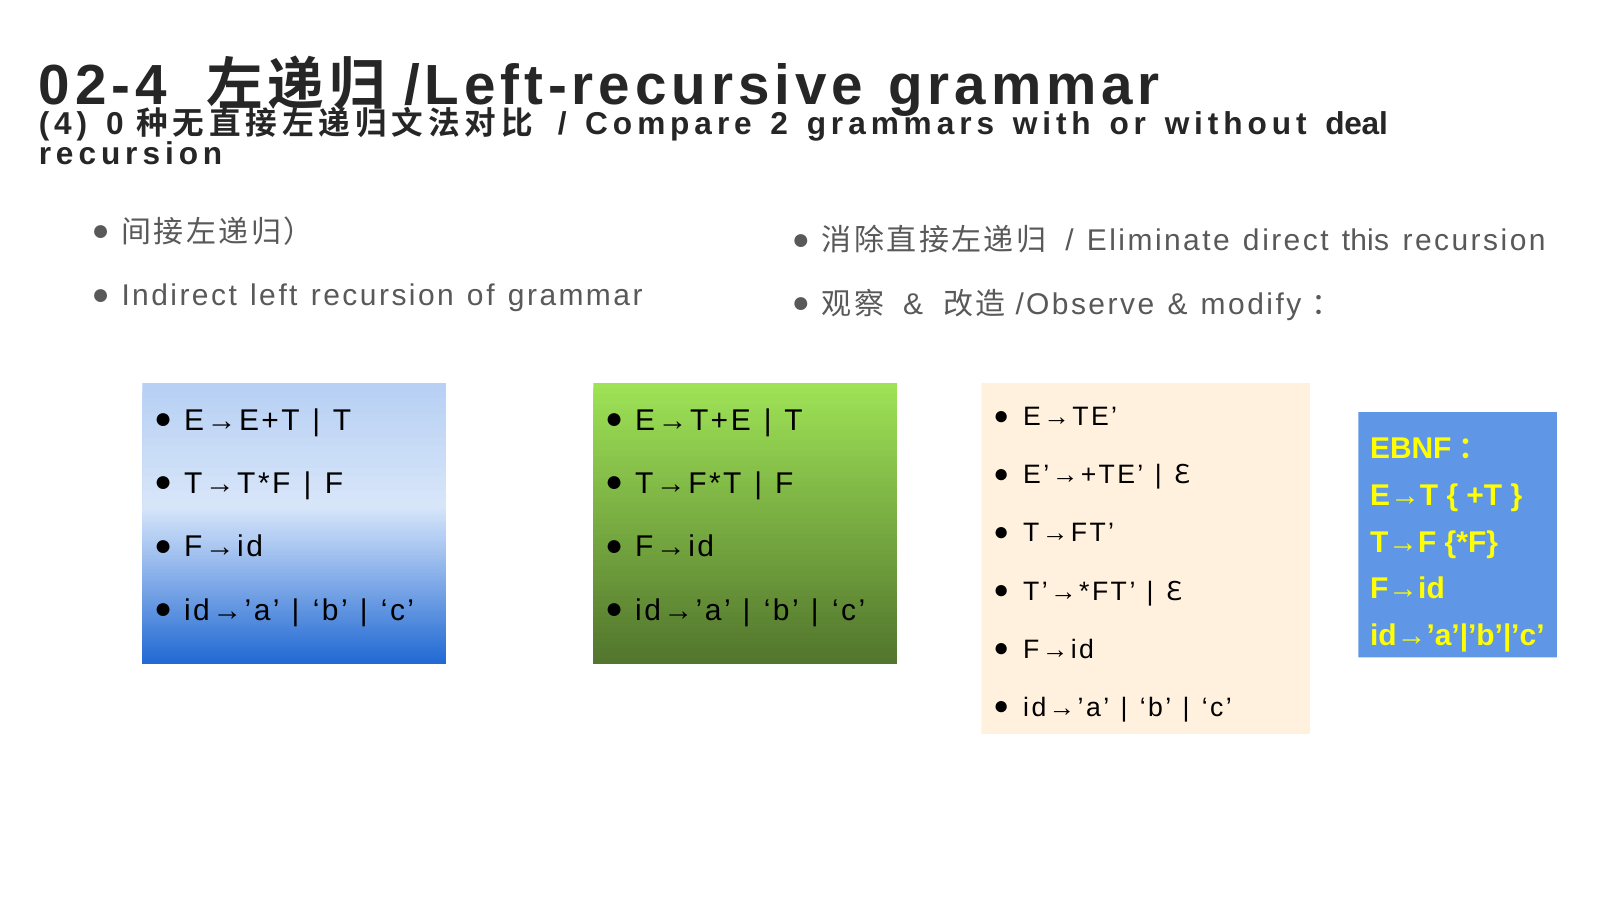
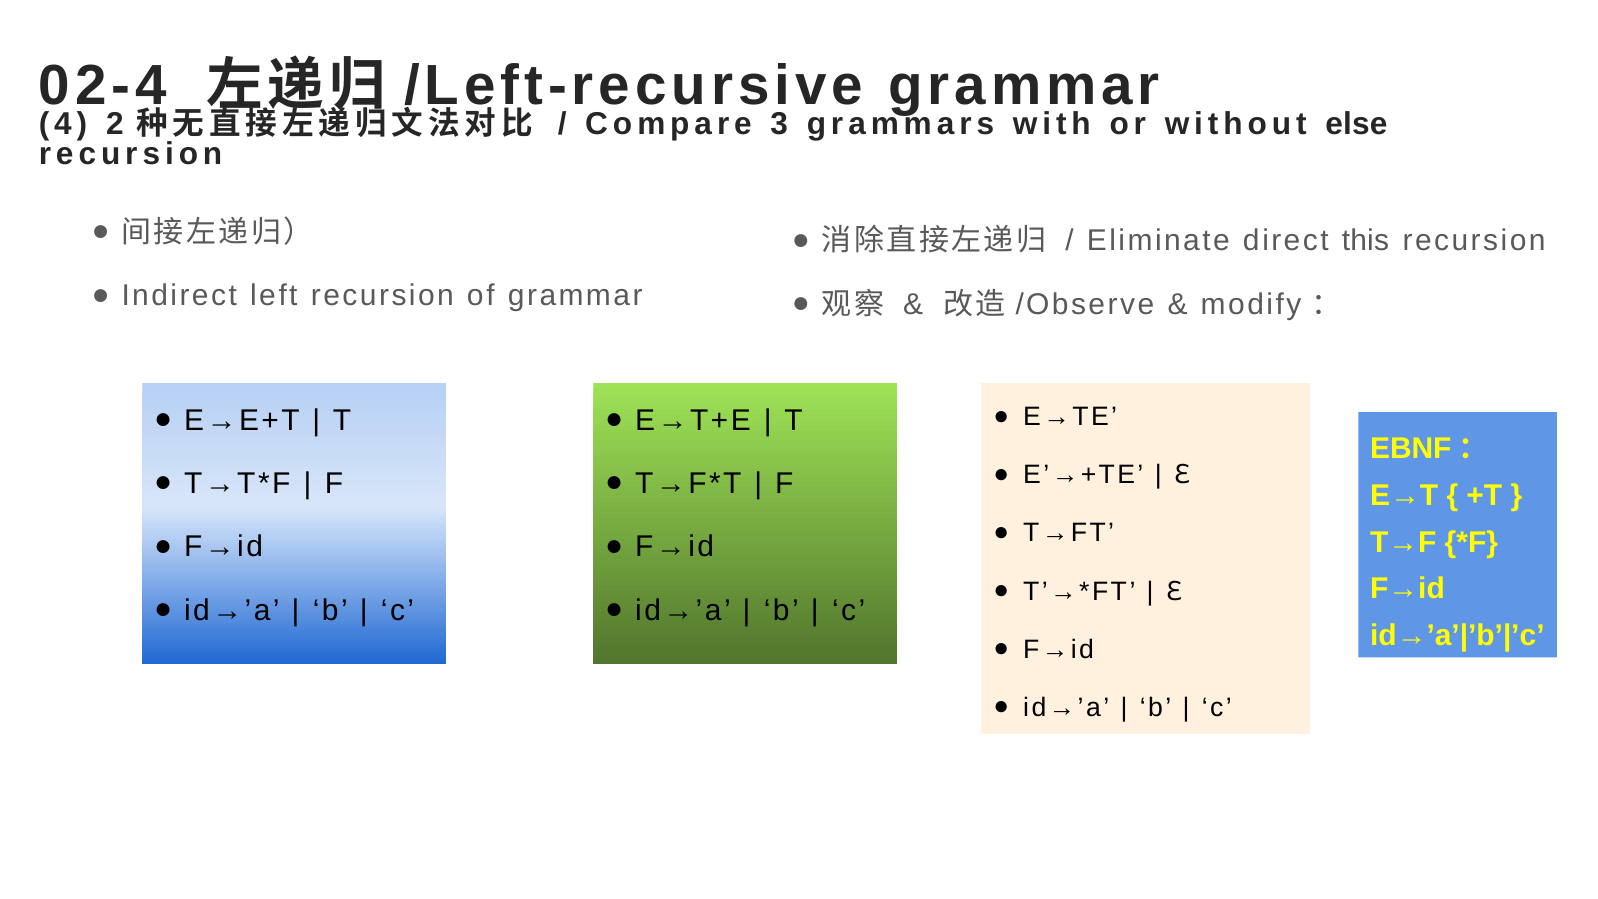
0: 0 -> 2
2: 2 -> 3
deal: deal -> else
